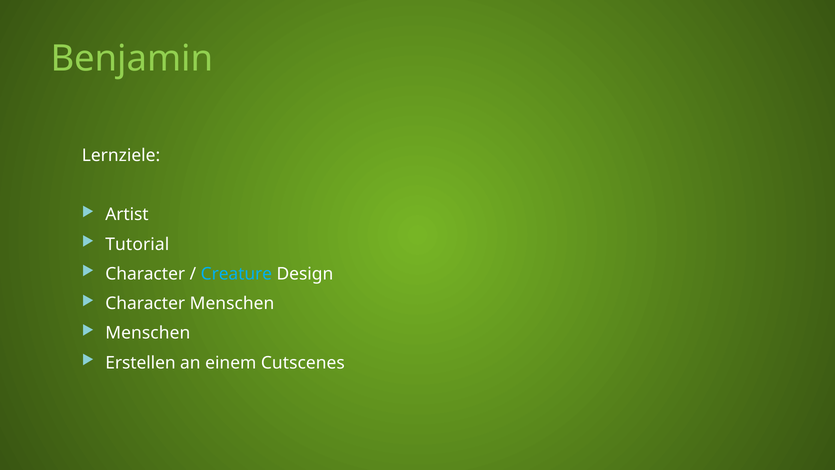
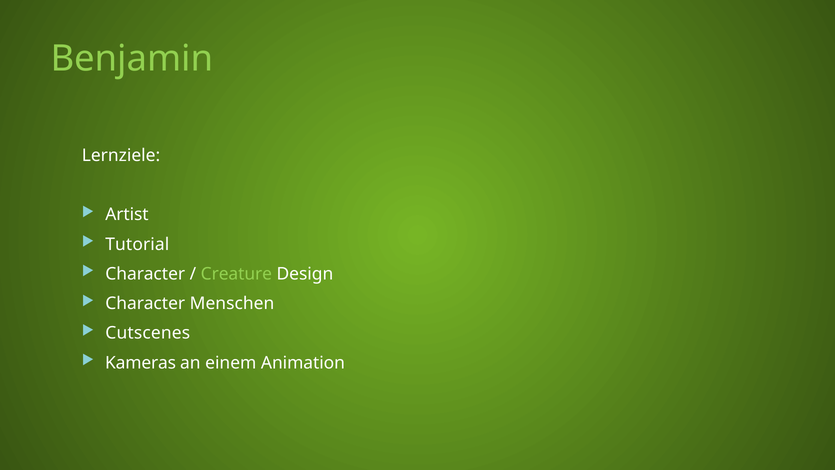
Creature colour: light blue -> light green
Menschen at (148, 333): Menschen -> Cutscenes
Erstellen: Erstellen -> Kameras
Cutscenes: Cutscenes -> Animation
